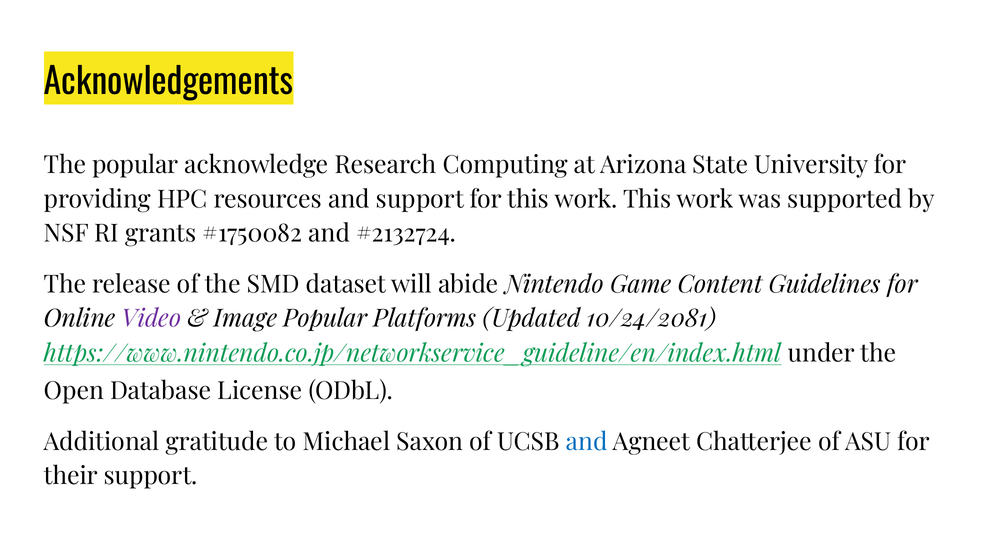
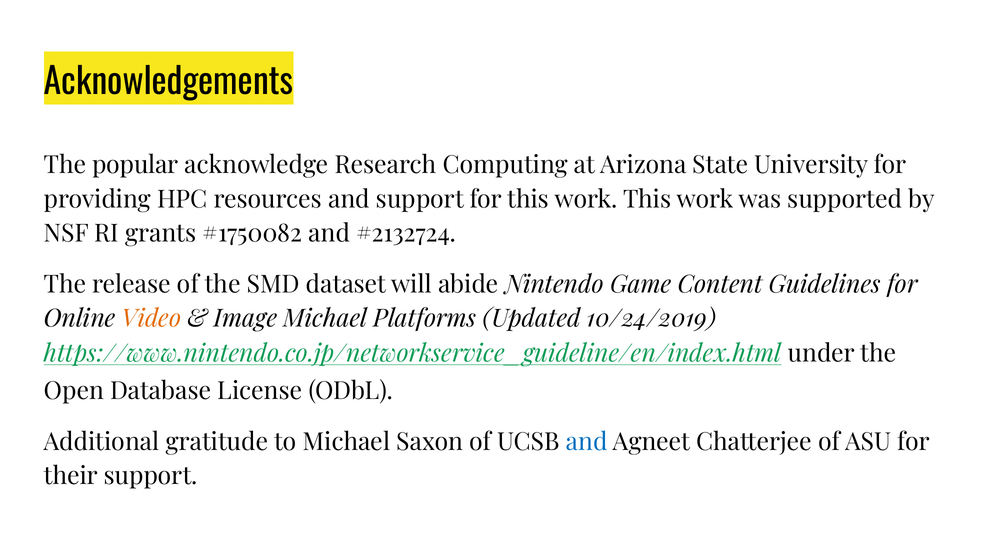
Video colour: purple -> orange
Image Popular: Popular -> Michael
10/24/2081: 10/24/2081 -> 10/24/2019
